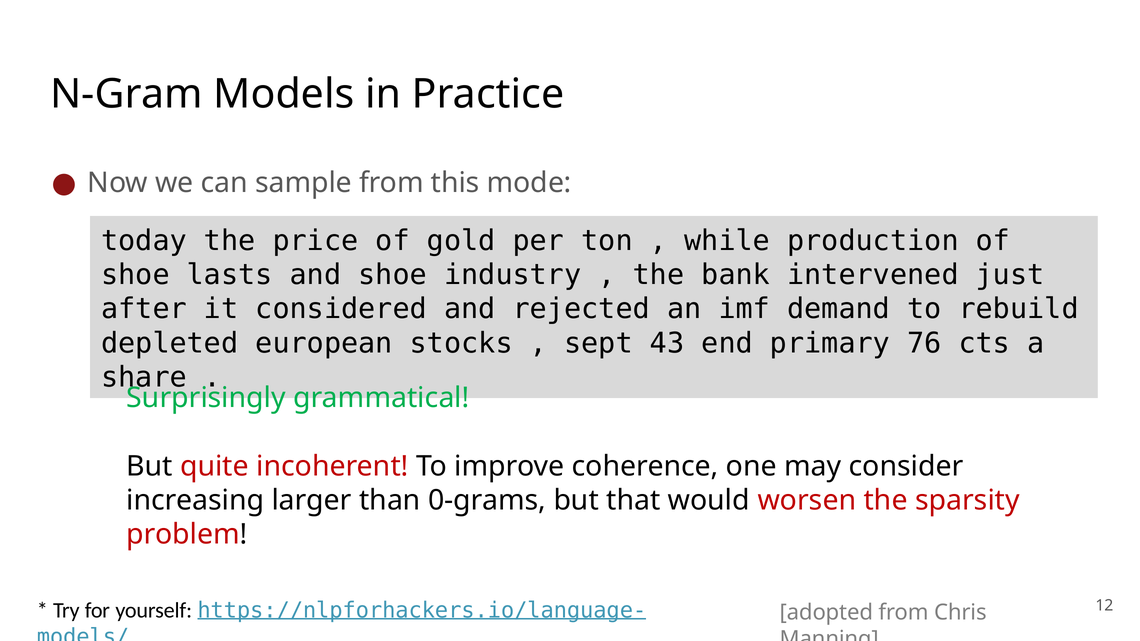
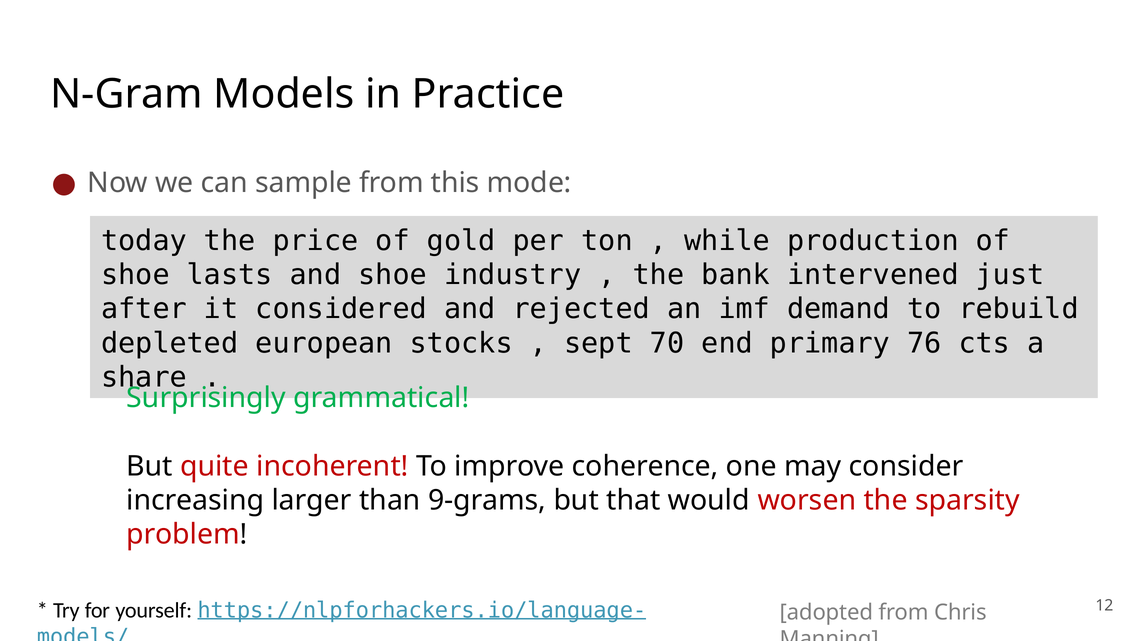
43: 43 -> 70
0-grams: 0-grams -> 9-grams
